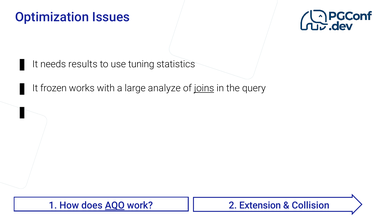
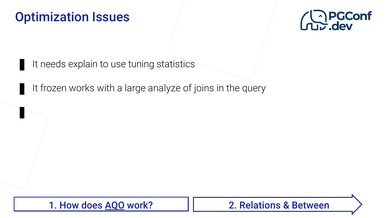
results: results -> explain
joins underline: present -> none
Extension: Extension -> Relations
Collision: Collision -> Between
